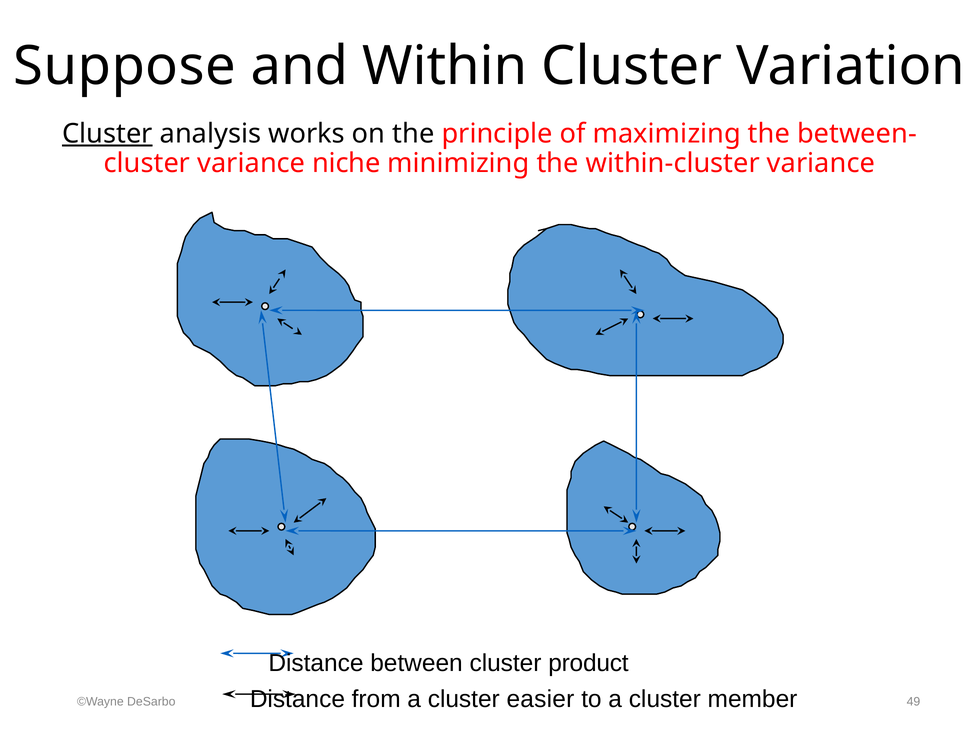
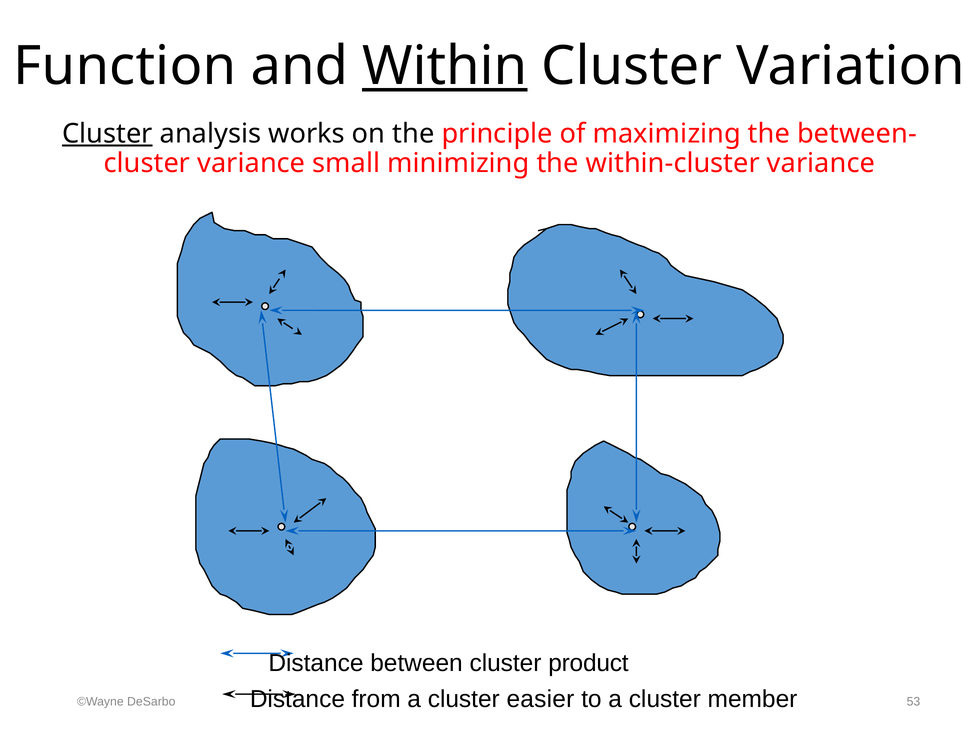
Suppose: Suppose -> Function
Within underline: none -> present
niche: niche -> small
49: 49 -> 53
